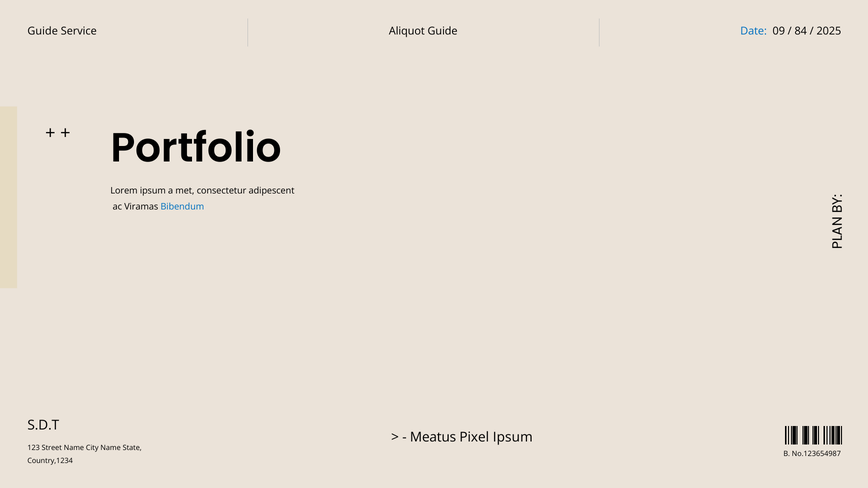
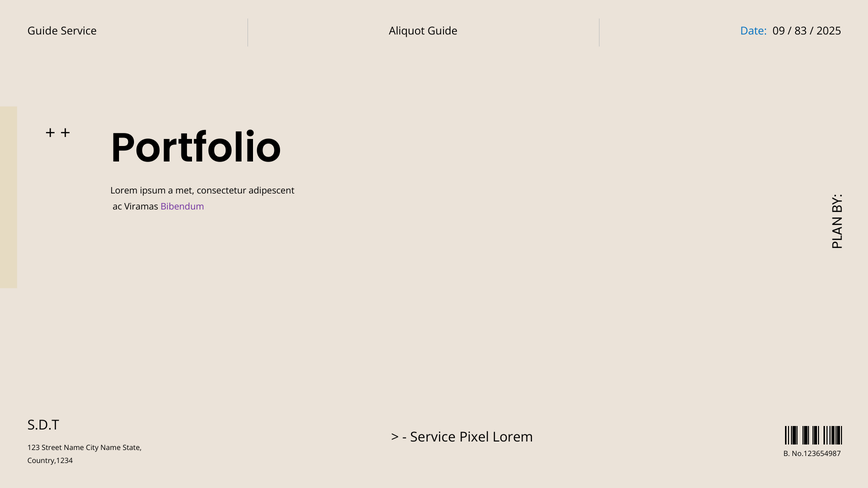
84: 84 -> 83
Bibendum colour: blue -> purple
Meatus at (433, 437): Meatus -> Service
Pixel Ipsum: Ipsum -> Lorem
